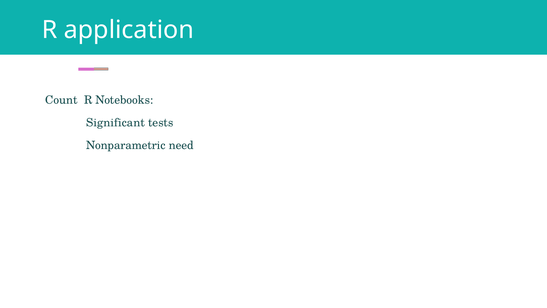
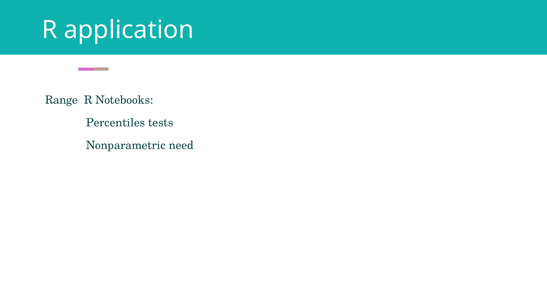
Count: Count -> Range
Significant: Significant -> Percentiles
